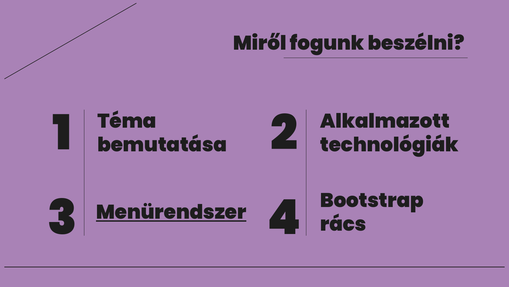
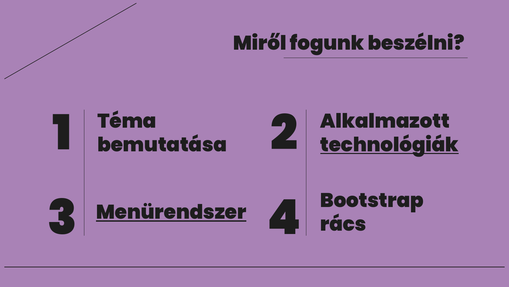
technológiák underline: none -> present
